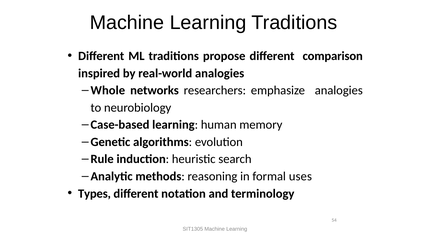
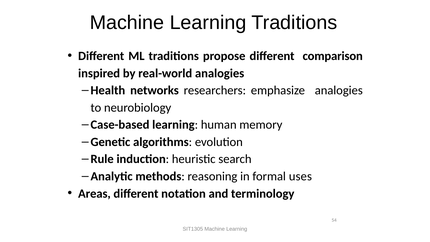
Whole: Whole -> Health
Types: Types -> Areas
